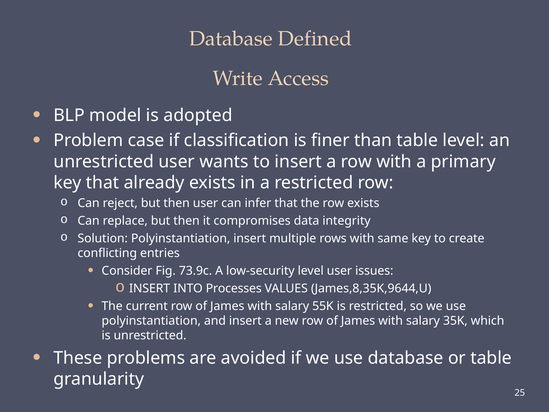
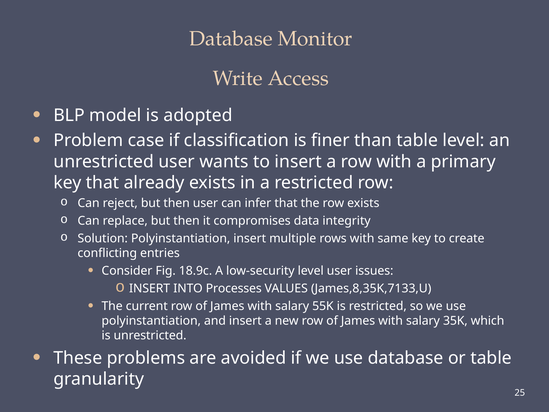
Defined: Defined -> Monitor
73.9c: 73.9c -> 18.9c
James,8,35K,9644,U: James,8,35K,9644,U -> James,8,35K,7133,U
